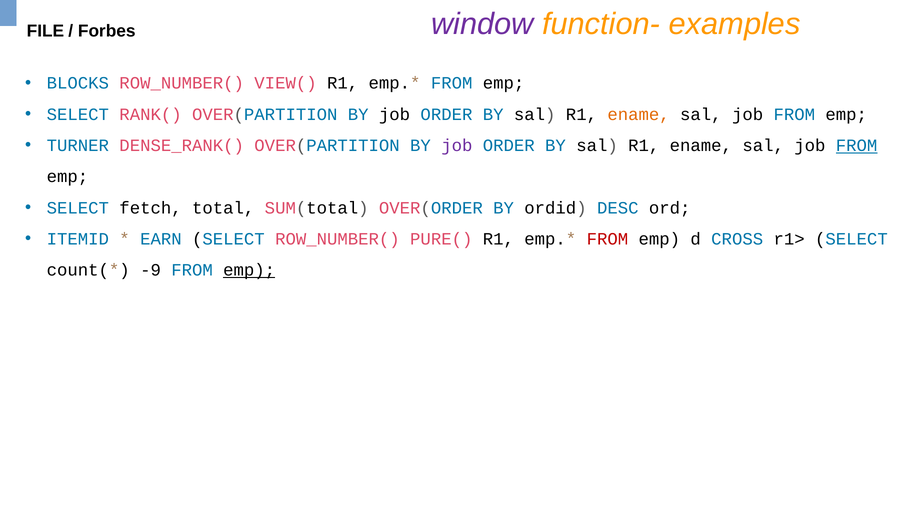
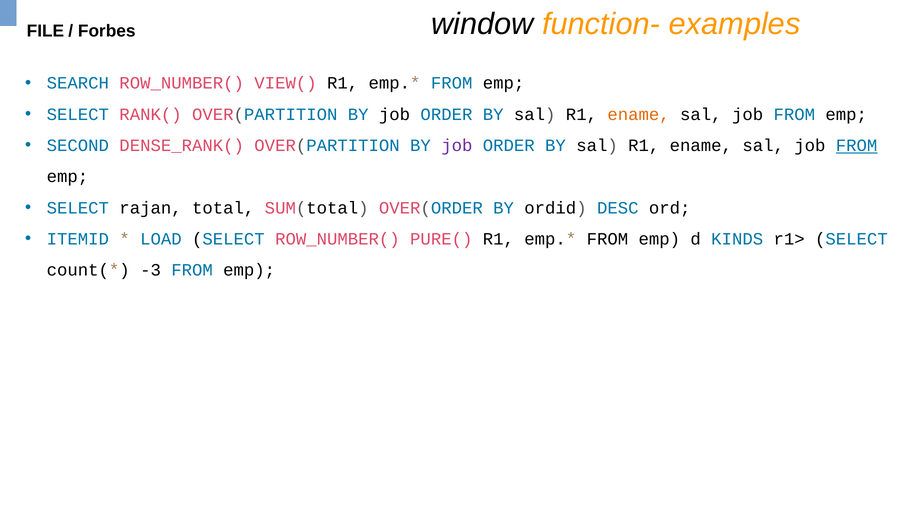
window colour: purple -> black
BLOCKS: BLOCKS -> SEARCH
TURNER: TURNER -> SECOND
fetch: fetch -> rajan
EARN: EARN -> LOAD
FROM at (607, 239) colour: red -> black
CROSS: CROSS -> KINDS
-9: -9 -> -3
emp at (249, 270) underline: present -> none
